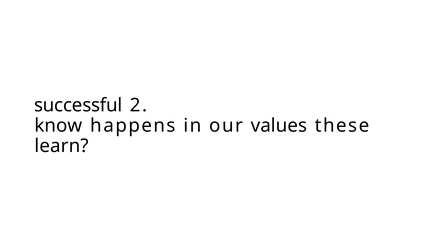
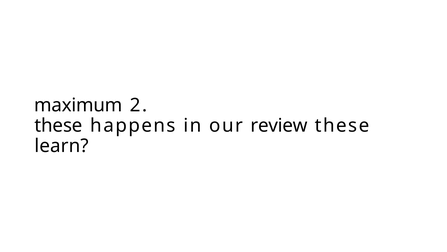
successful: successful -> maximum
know at (58, 125): know -> these
values: values -> review
